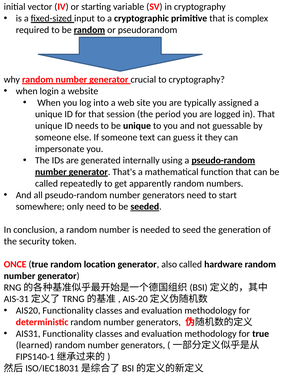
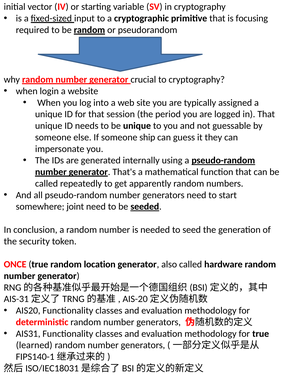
complex: complex -> focusing
text: text -> ship
only: only -> joint
